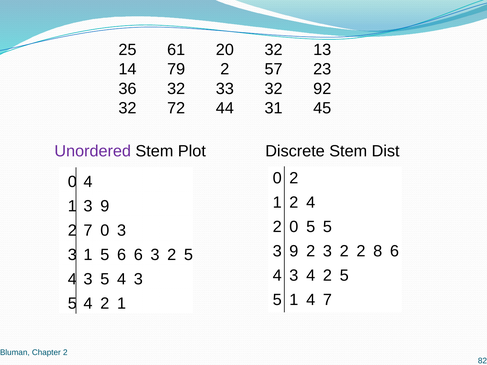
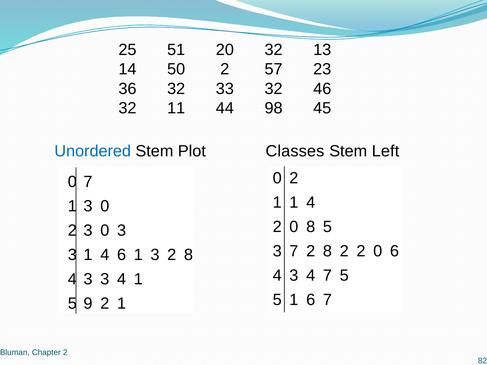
61: 61 -> 51
79: 79 -> 50
92: 92 -> 46
72: 72 -> 11
31: 31 -> 98
Unordered colour: purple -> blue
Discrete: Discrete -> Classes
Dist: Dist -> Left
0 4: 4 -> 7
1 2: 2 -> 1
1 3 9: 9 -> 0
0 5: 5 -> 8
2 7: 7 -> 3
9 at (294, 251): 9 -> 7
3 at (327, 251): 3 -> 8
2 2 8: 8 -> 0
3 1 5: 5 -> 4
6 6: 6 -> 1
3 2 5: 5 -> 8
3 4 2: 2 -> 7
5 at (105, 279): 5 -> 3
3 at (138, 279): 3 -> 1
1 4: 4 -> 6
4 at (88, 304): 4 -> 9
